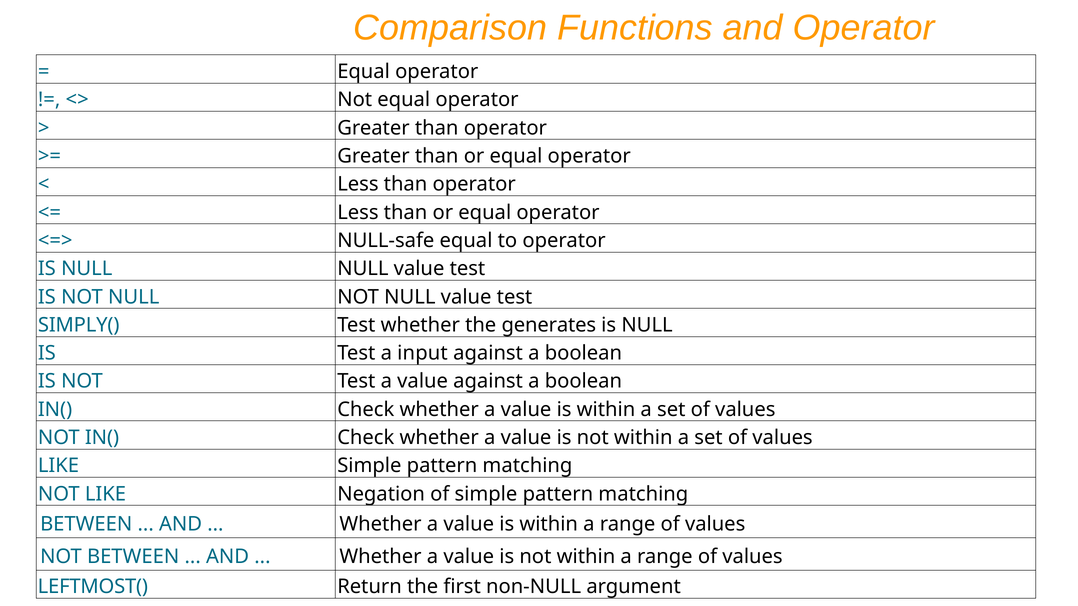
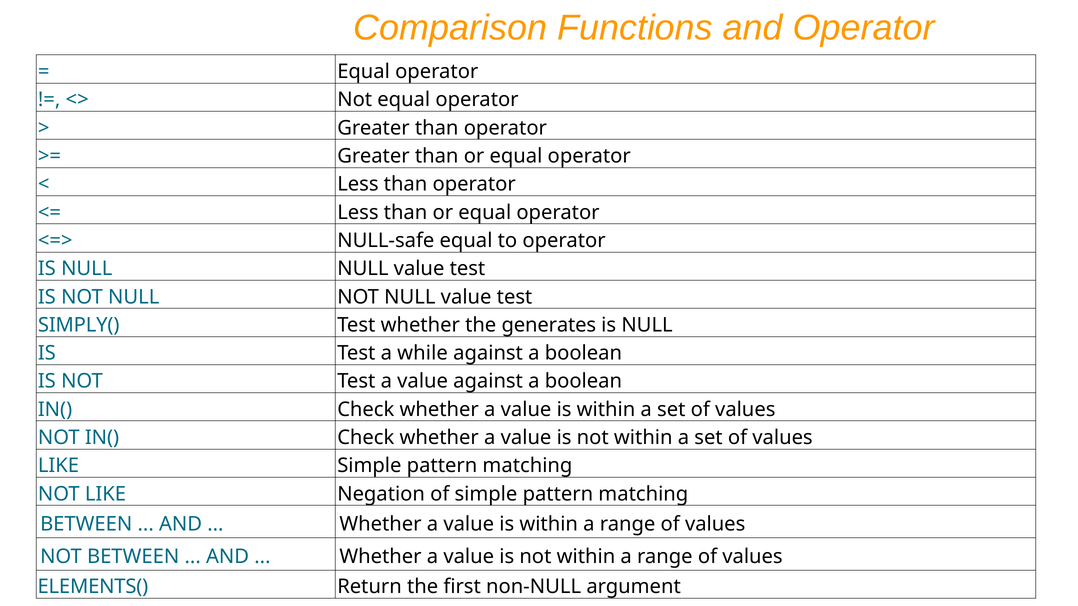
input: input -> while
LEFTMOST(: LEFTMOST( -> ELEMENTS(
